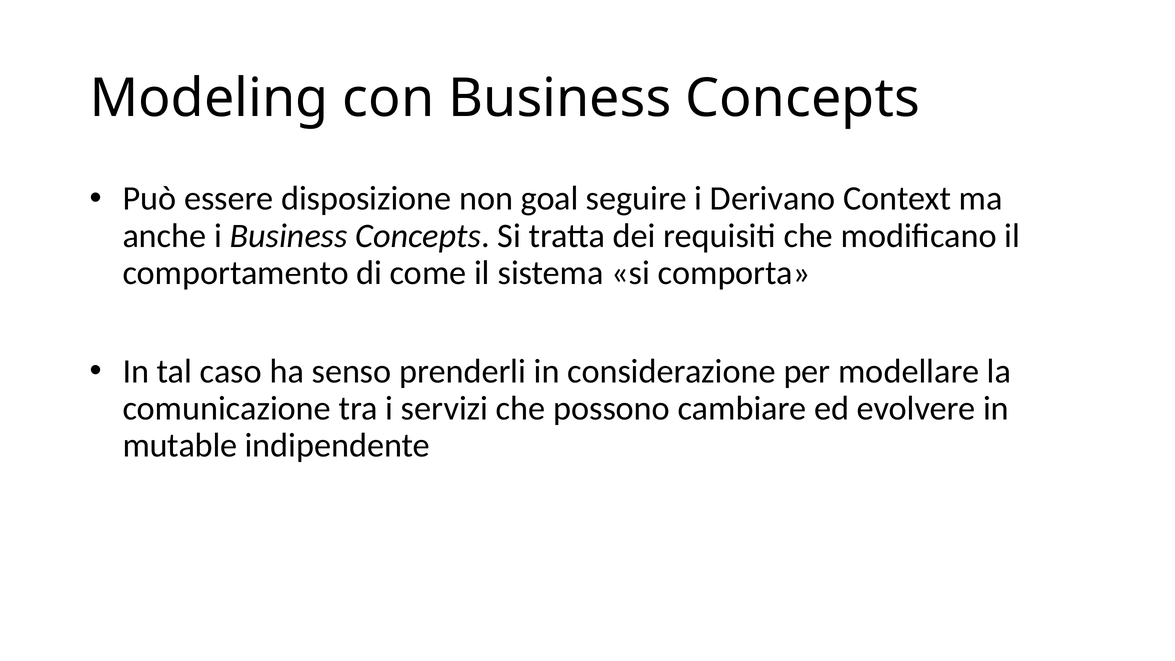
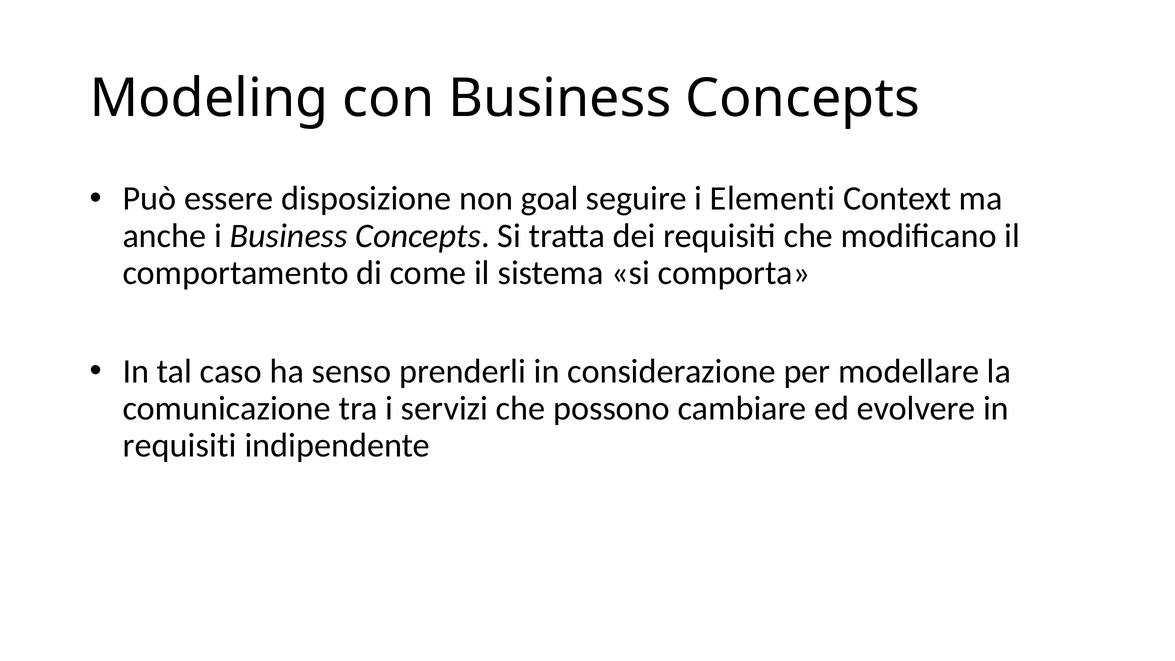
Derivano: Derivano -> Elementi
mutable at (180, 445): mutable -> requisiti
